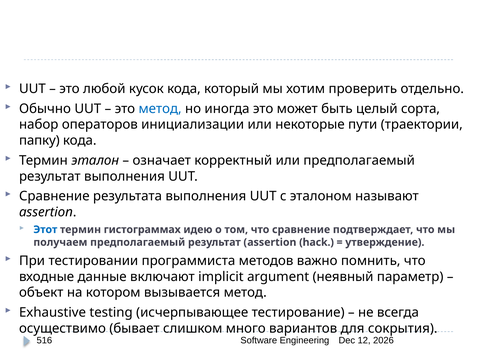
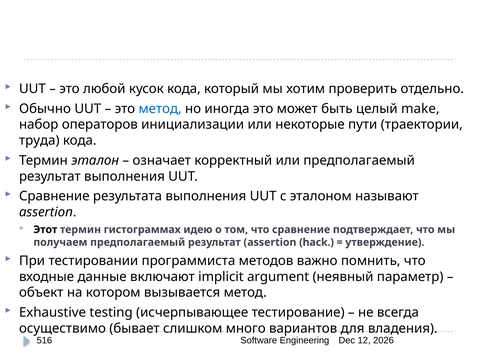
сорта: сорта -> make
папку: папку -> труда
Этот colour: blue -> black
сокрытия: сокрытия -> владения
